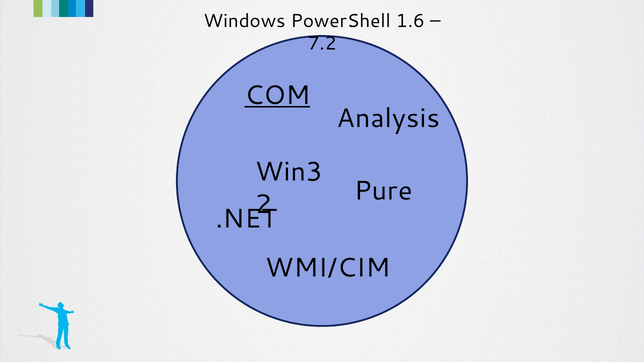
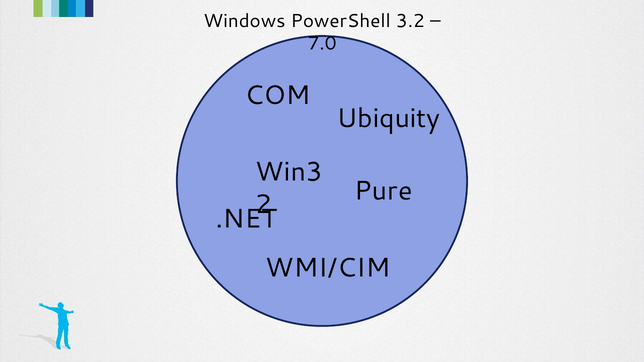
1.6: 1.6 -> 3.2
7.2: 7.2 -> 7.0
COM underline: present -> none
Analysis: Analysis -> Ubiquity
